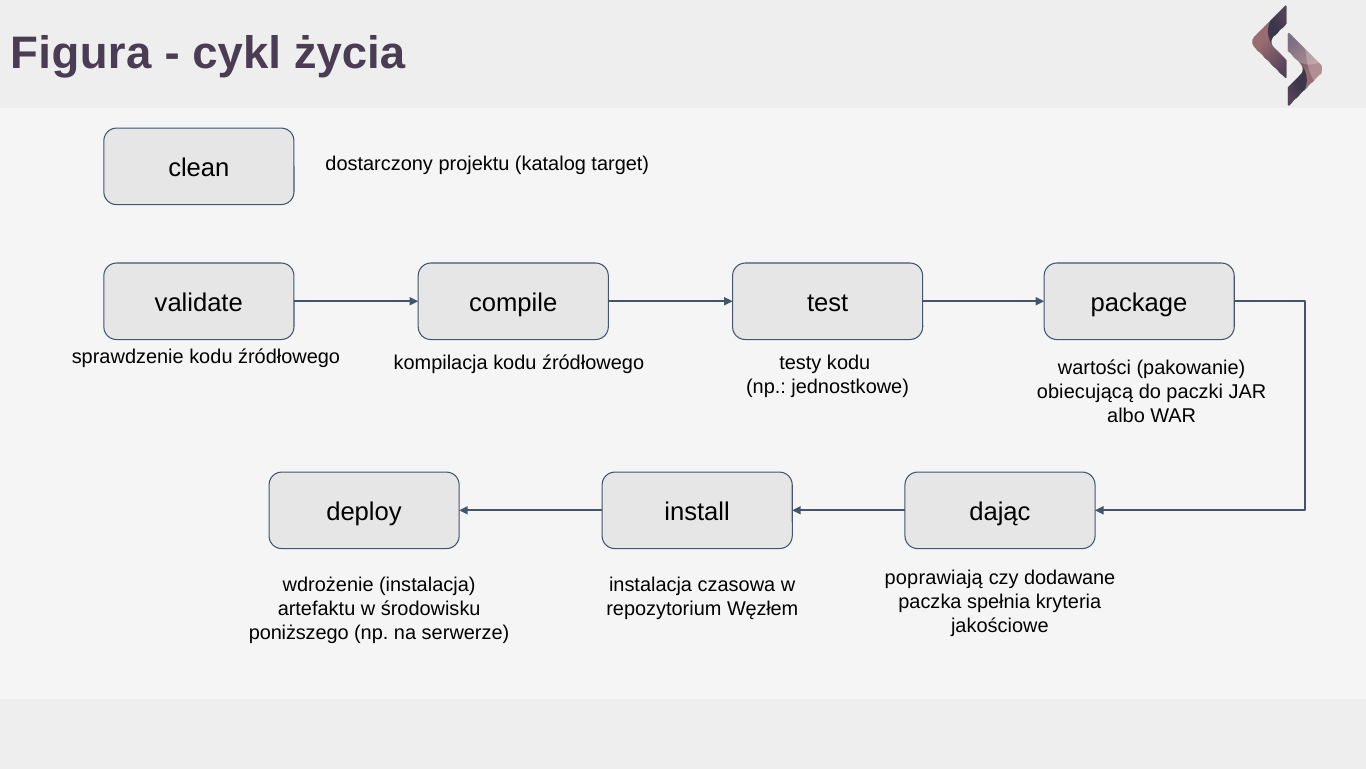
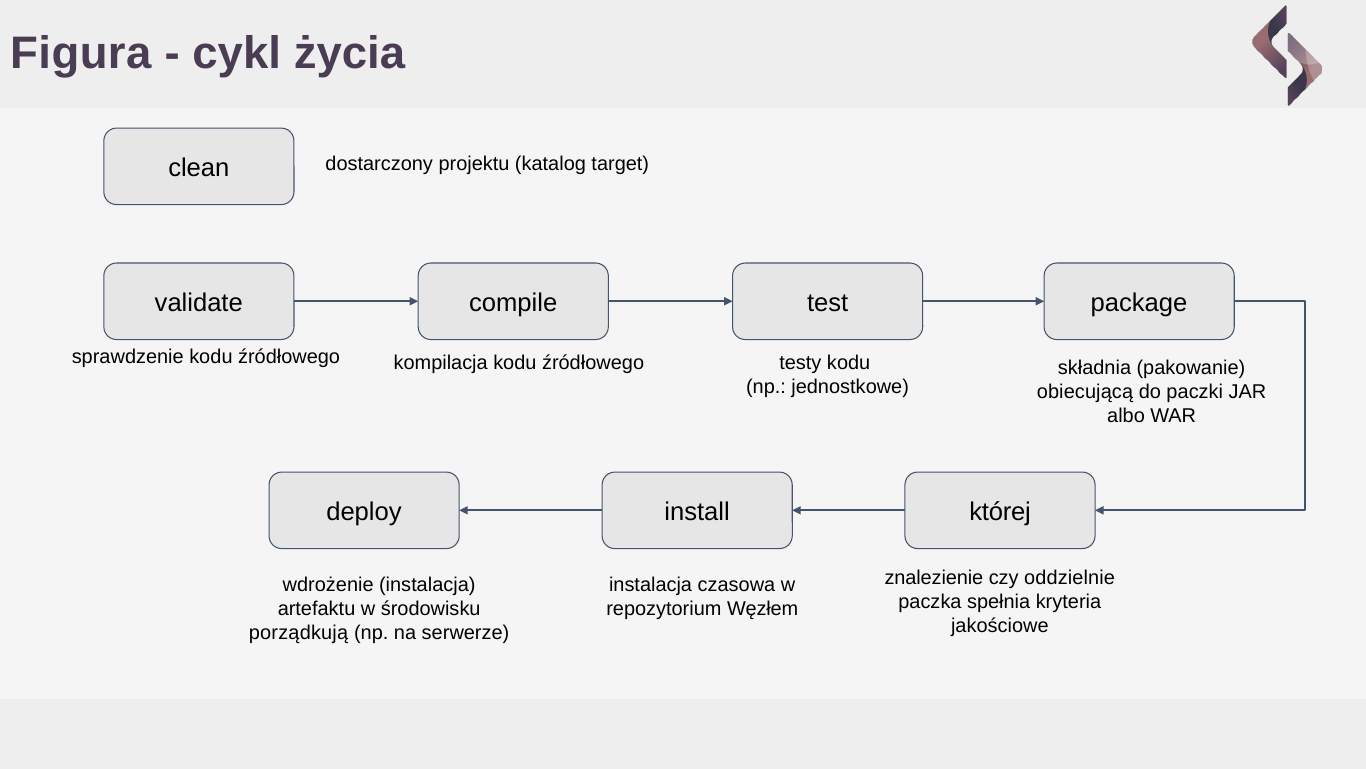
wartości: wartości -> składnia
dając: dając -> której
poprawiają: poprawiają -> znalezienie
dodawane: dodawane -> oddzielnie
poniższego: poniższego -> porządkują
